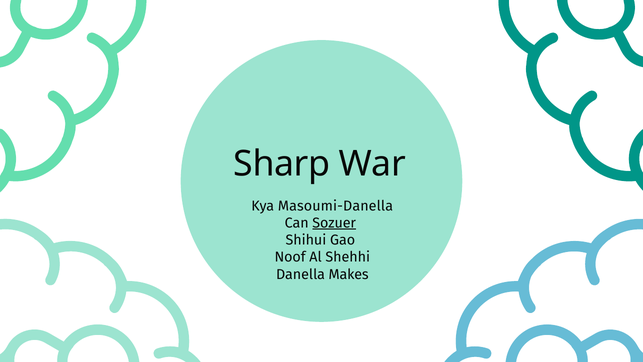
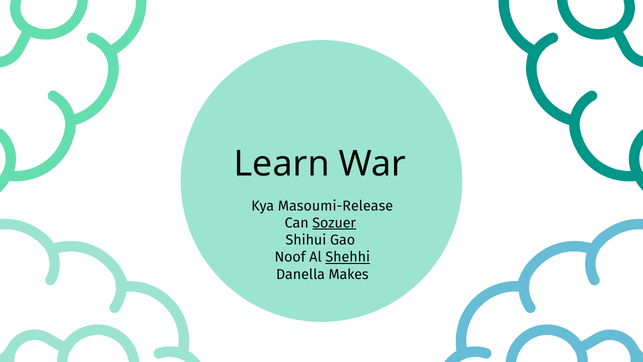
Sharp: Sharp -> Learn
Masoumi-Danella: Masoumi-Danella -> Masoumi-Release
Shehhi underline: none -> present
